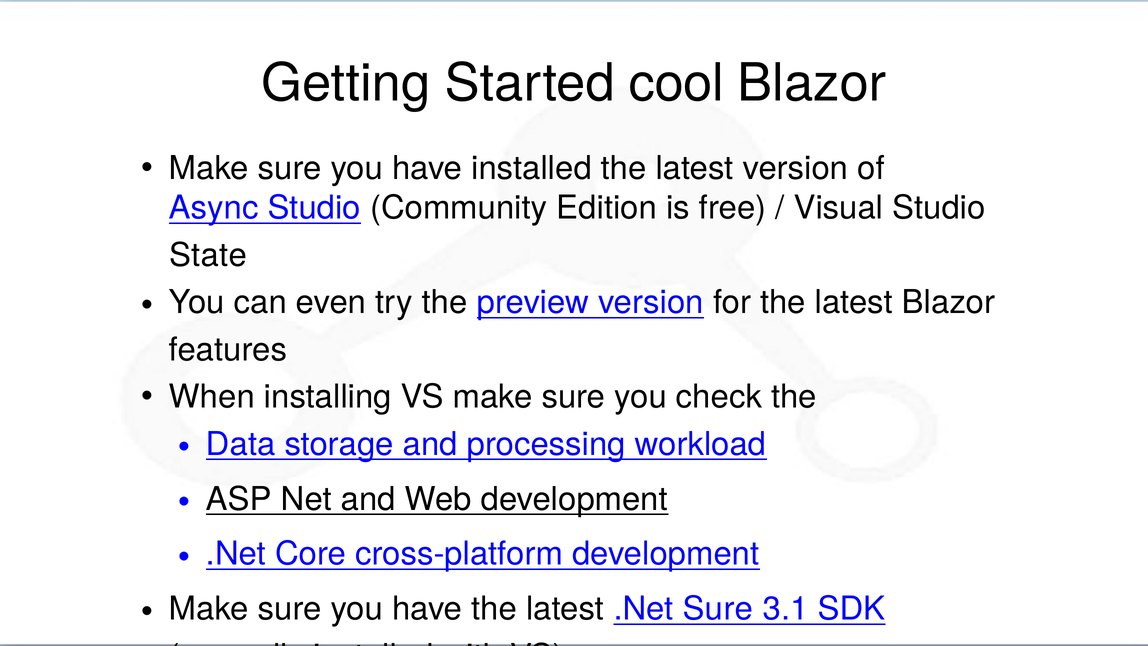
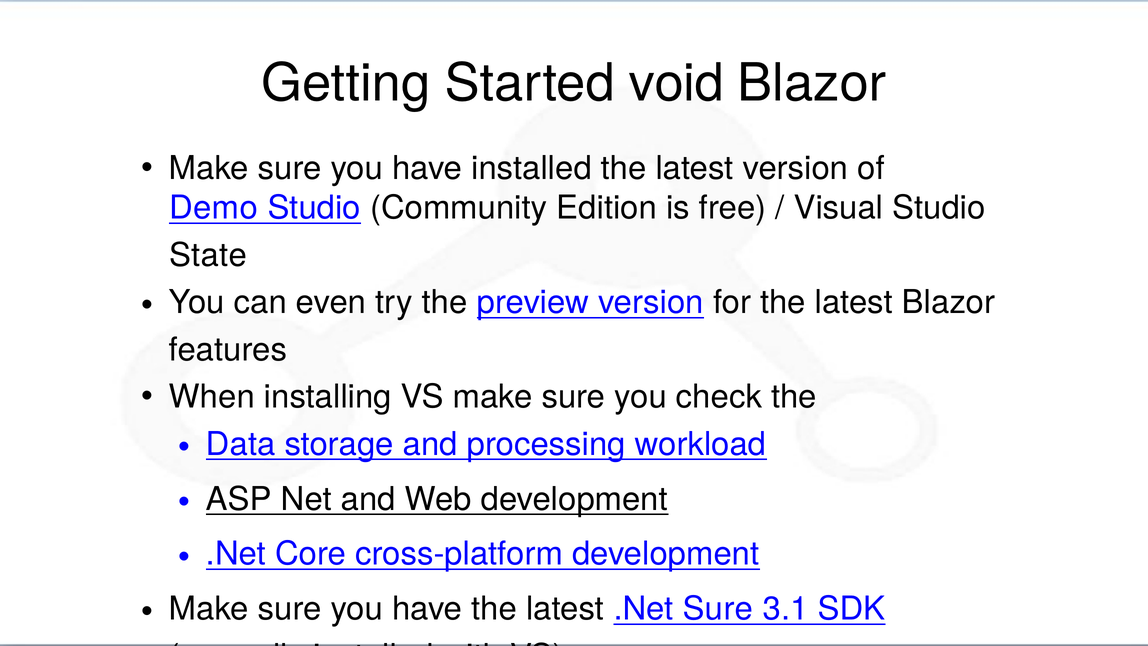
cool: cool -> void
Async: Async -> Demo
